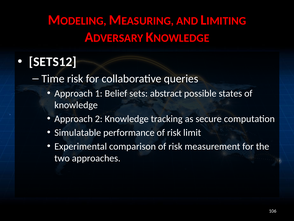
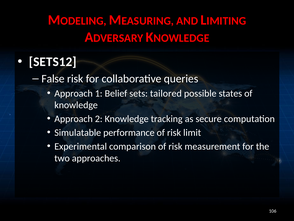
Time: Time -> False
abstract: abstract -> tailored
